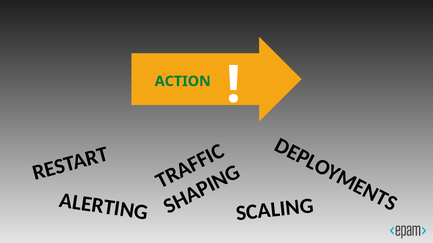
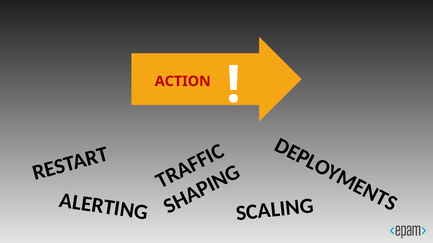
ACTION colour: green -> red
